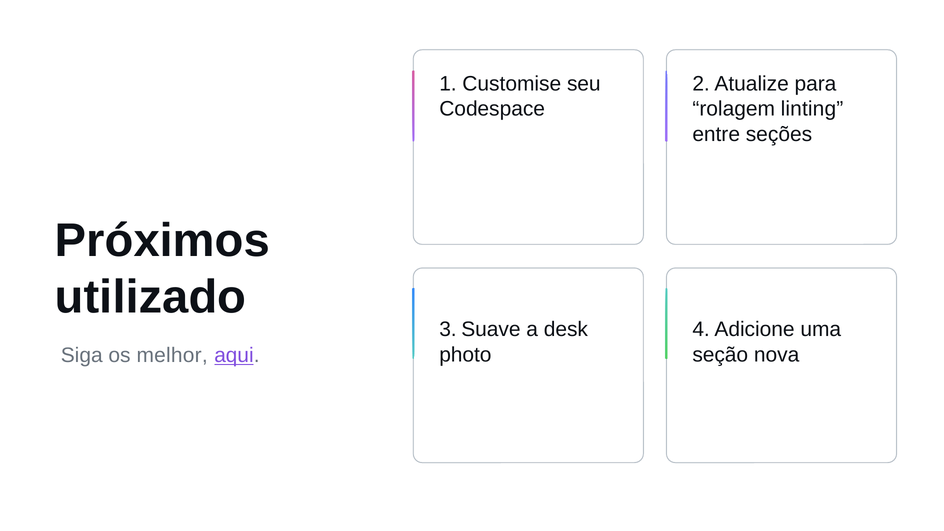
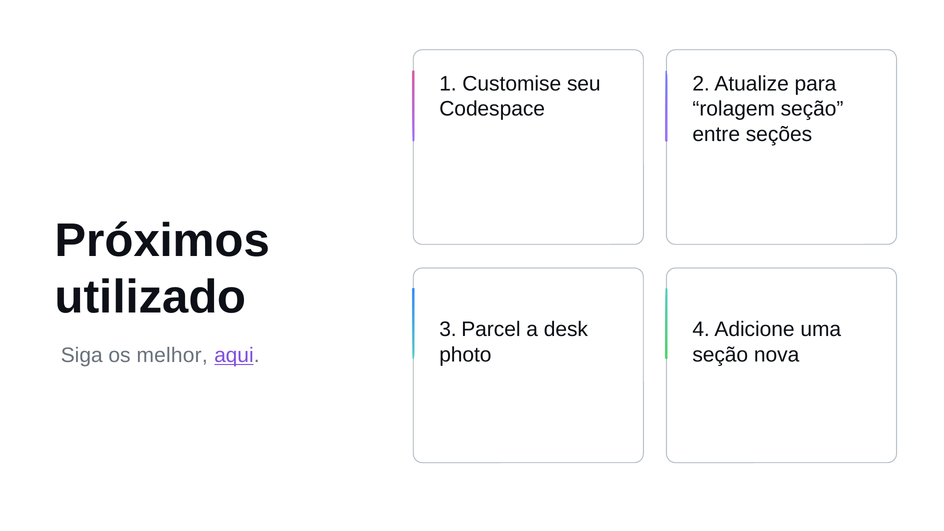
rolagem linting: linting -> seção
Suave: Suave -> Parcel
